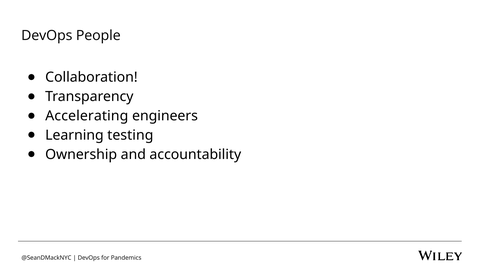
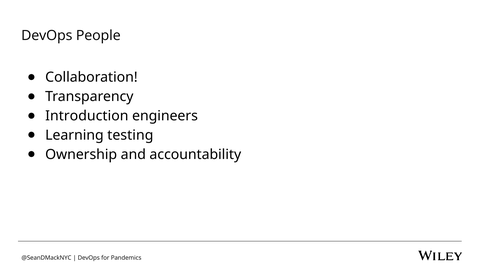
Accelerating: Accelerating -> Introduction
